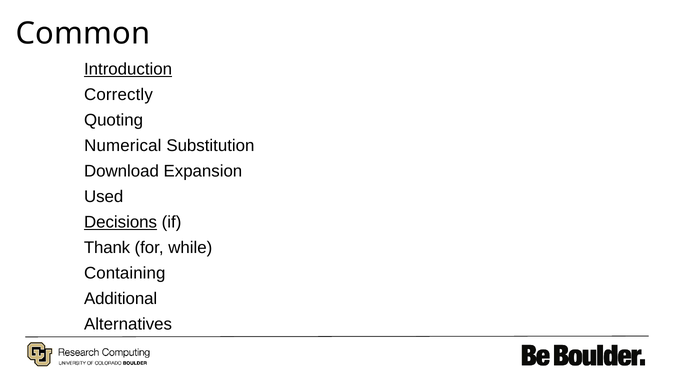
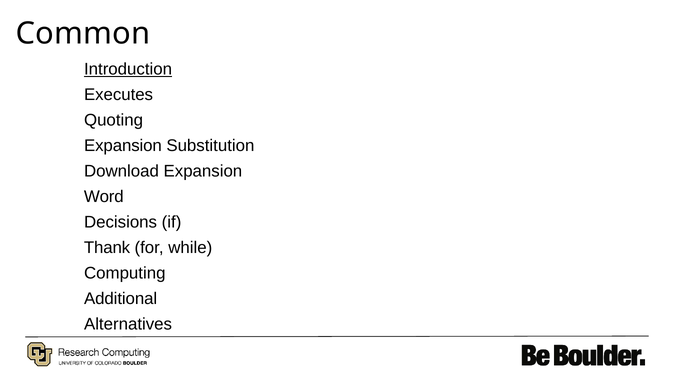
Correctly: Correctly -> Executes
Numerical at (123, 146): Numerical -> Expansion
Used: Used -> Word
Decisions underline: present -> none
Containing: Containing -> Computing
